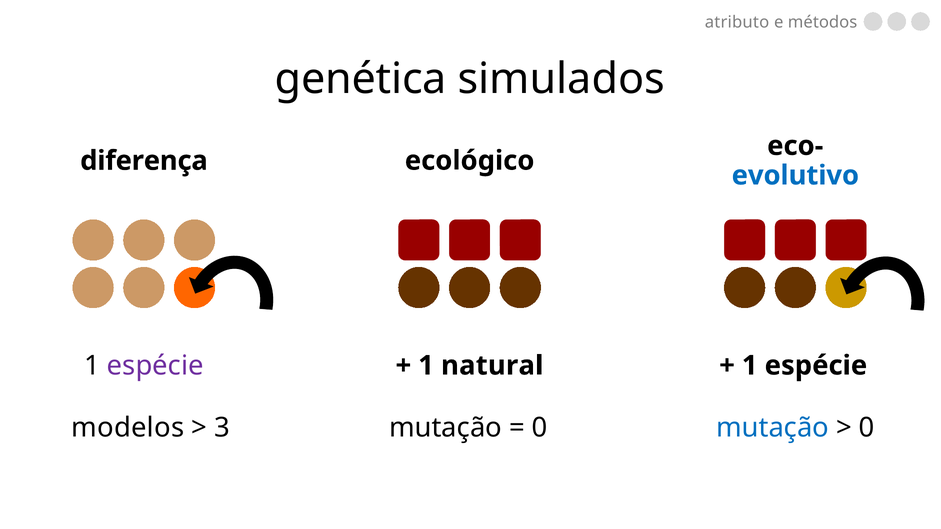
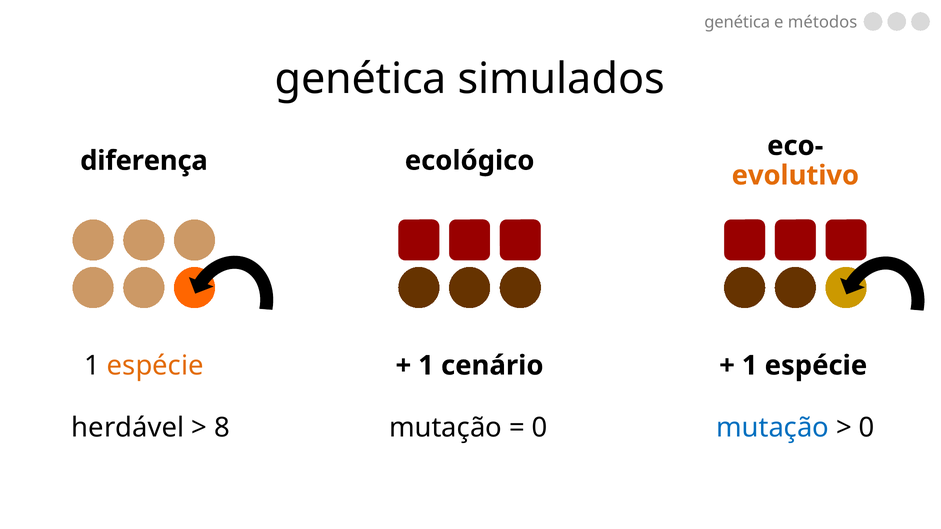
atributo at (737, 22): atributo -> genética
evolutivo colour: blue -> orange
espécie at (155, 366) colour: purple -> orange
natural: natural -> cenário
modelos: modelos -> herdável
3: 3 -> 8
